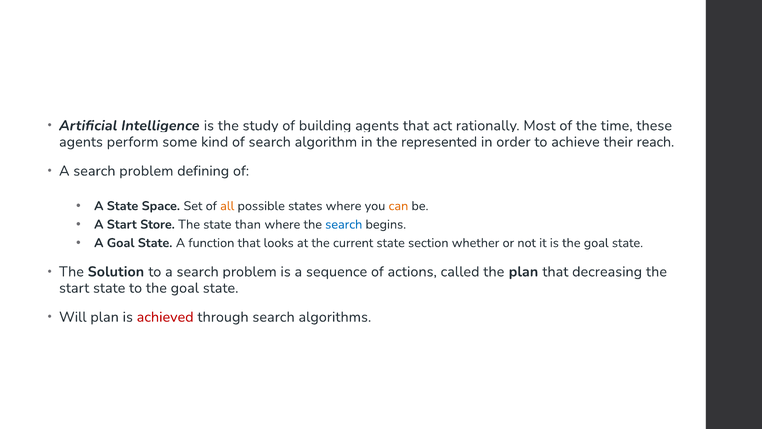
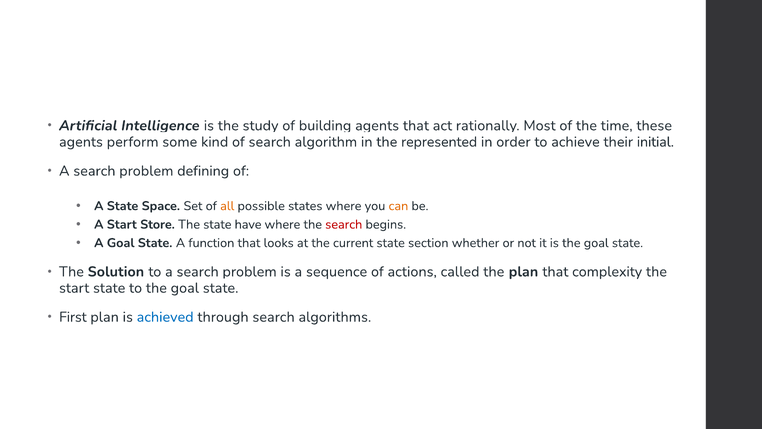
reach: reach -> initial
than: than -> have
search at (344, 224) colour: blue -> red
decreasing: decreasing -> complexity
Will: Will -> First
achieved colour: red -> blue
